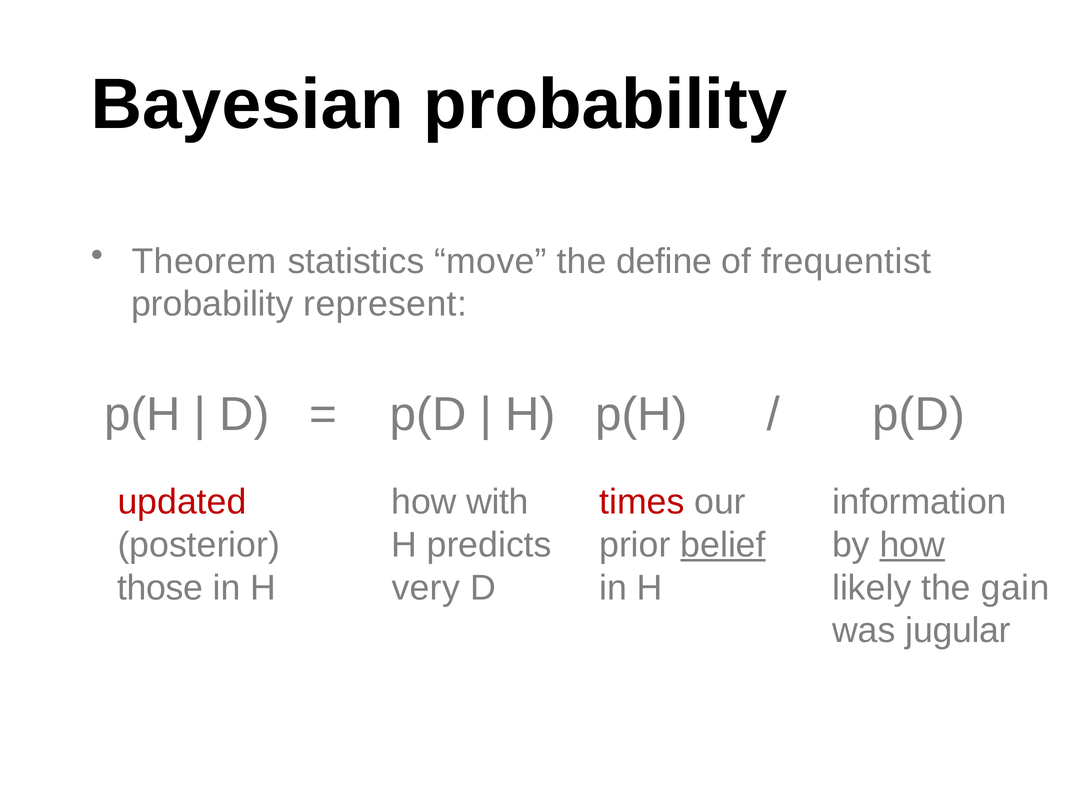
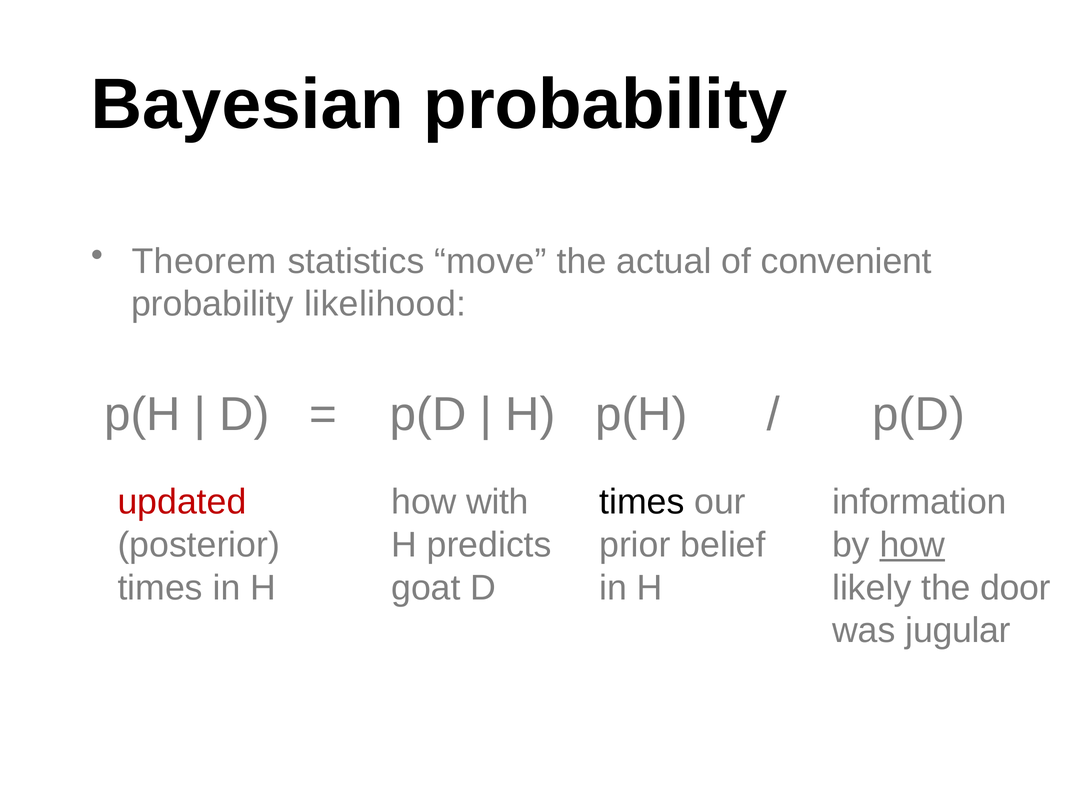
define: define -> actual
frequentist: frequentist -> convenient
represent: represent -> likelihood
times at (642, 502) colour: red -> black
belief underline: present -> none
those at (160, 587): those -> times
very: very -> goat
gain: gain -> door
